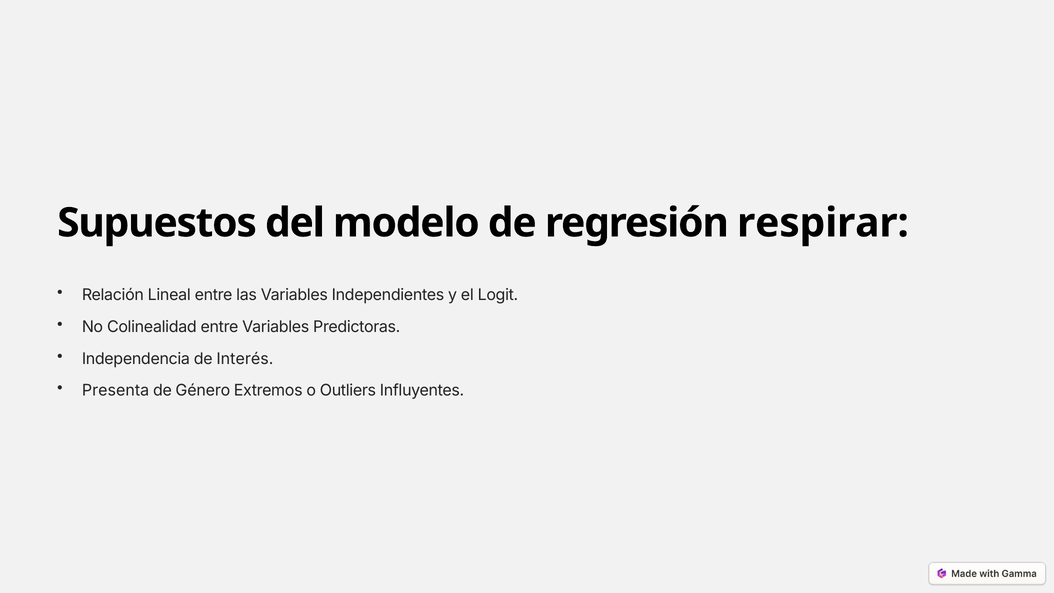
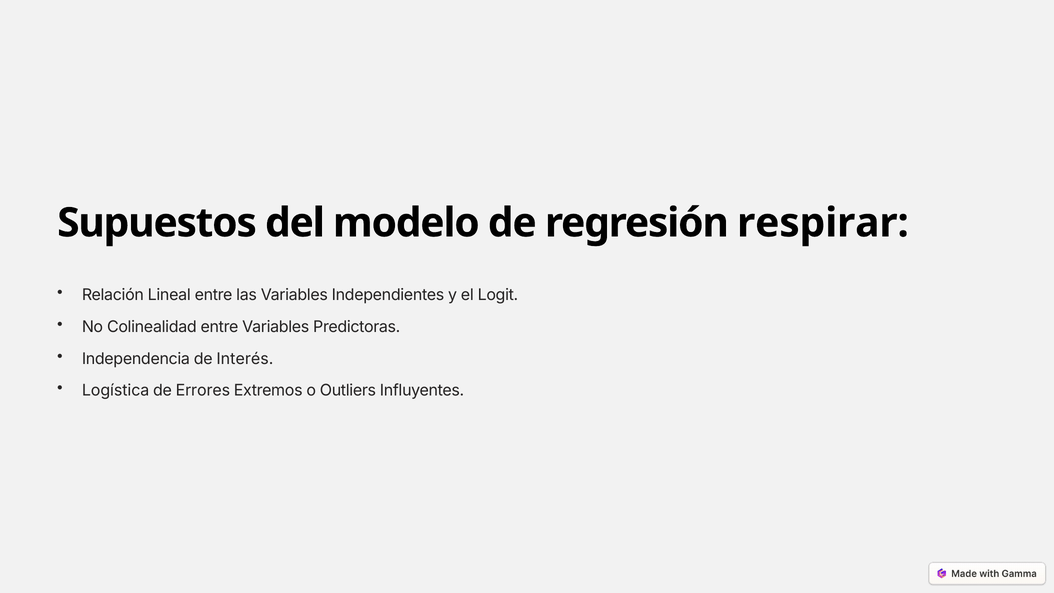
Presenta: Presenta -> Logística
Género: Género -> Errores
